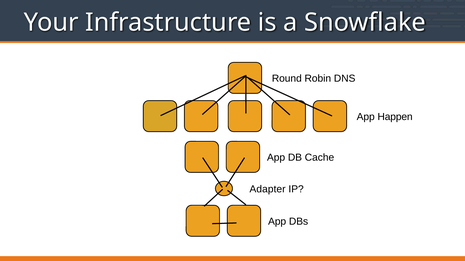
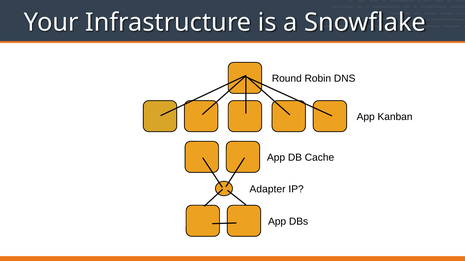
Happen: Happen -> Kanban
